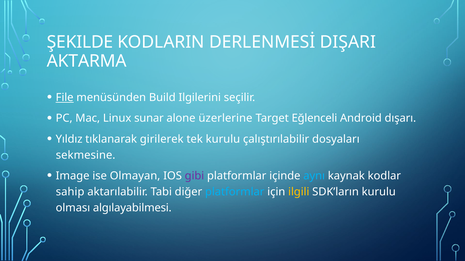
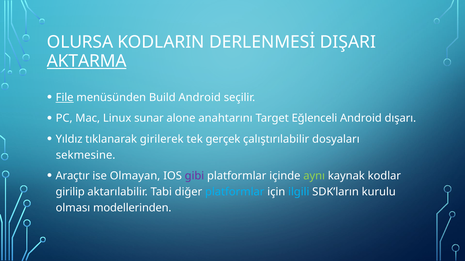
ŞEKILDE: ŞEKILDE -> OLURSA
AKTARMA underline: none -> present
Build Ilgilerini: Ilgilerini -> Android
üzerlerine: üzerlerine -> anahtarını
tek kurulu: kurulu -> gerçek
Image: Image -> Araçtır
aynı colour: light blue -> light green
sahip: sahip -> girilip
ilgili colour: yellow -> light blue
algılayabilmesi: algılayabilmesi -> modellerinden
